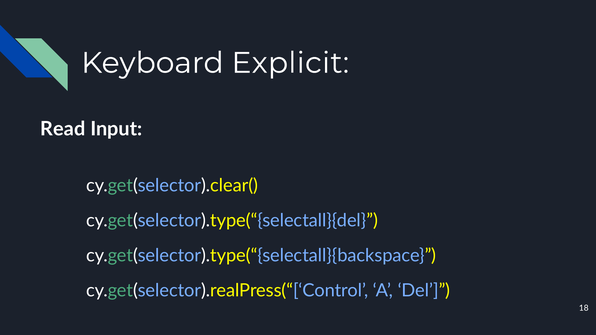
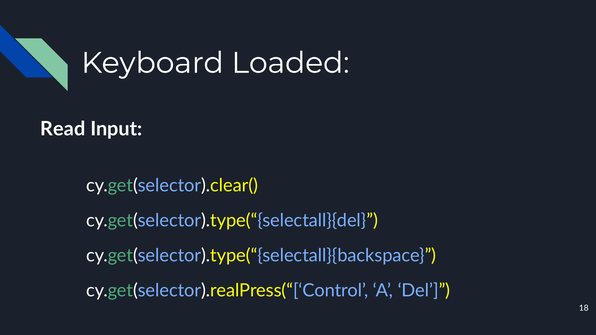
Explicit: Explicit -> Loaded
